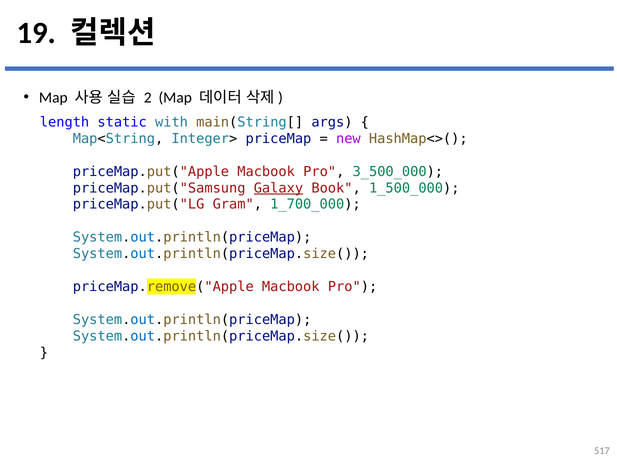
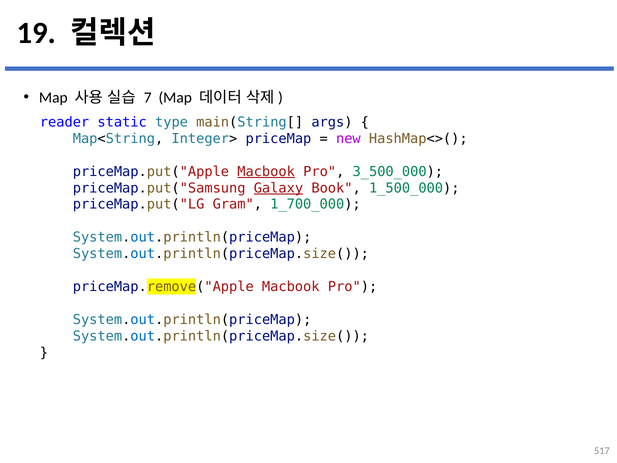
2: 2 -> 7
length: length -> reader
with: with -> type
Macbook at (266, 171) underline: none -> present
